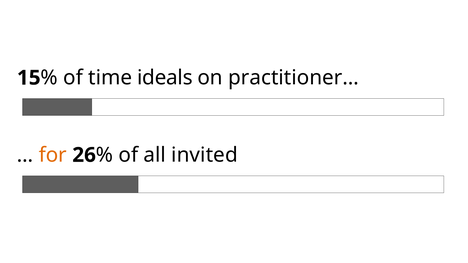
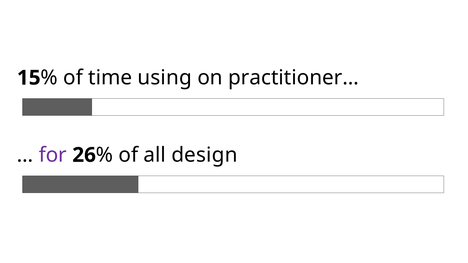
ideals: ideals -> using
for colour: orange -> purple
invited: invited -> design
